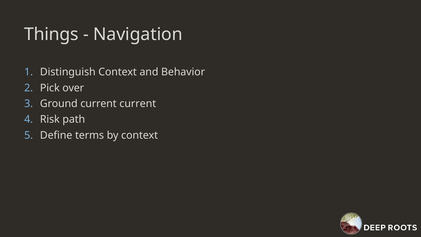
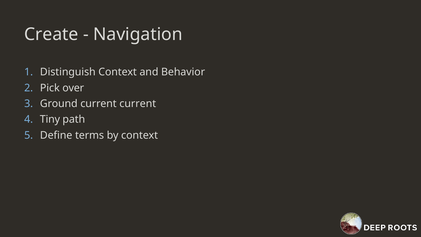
Things: Things -> Create
Risk: Risk -> Tiny
